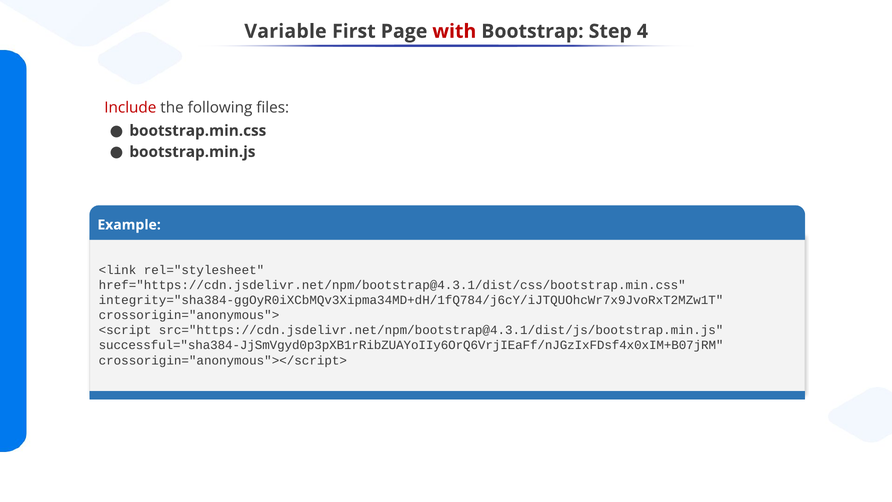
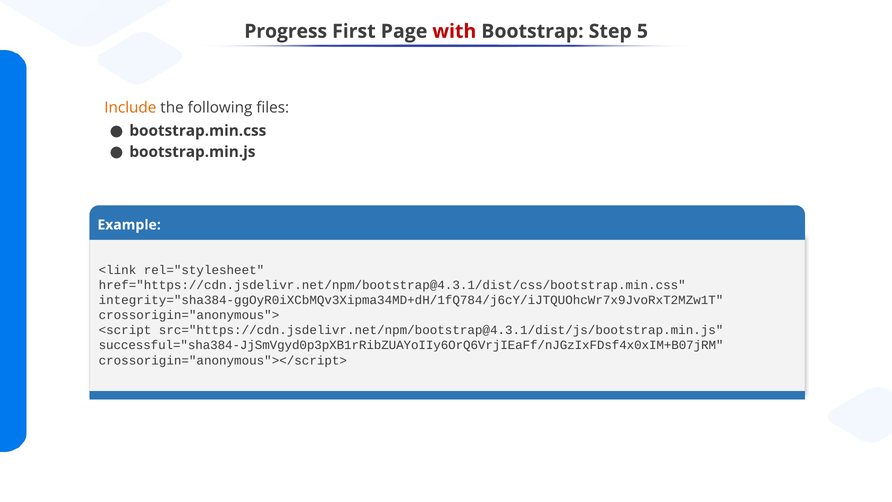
Variable: Variable -> Progress
4: 4 -> 5
Include colour: red -> orange
